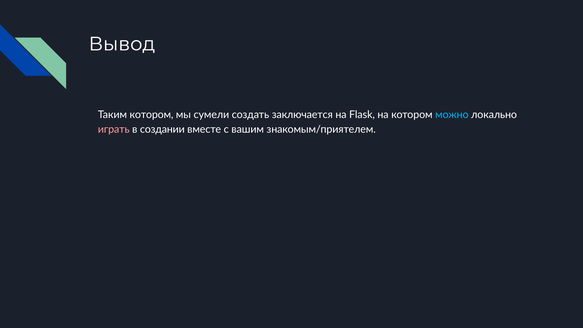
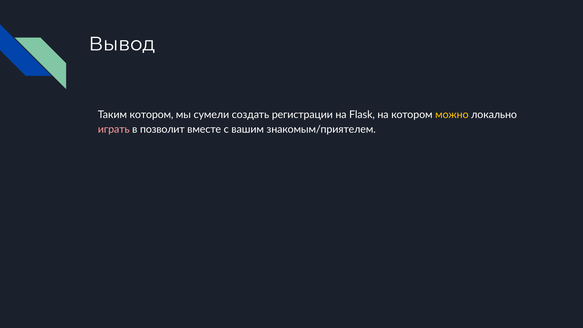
заключается: заключается -> регистрации
можно colour: light blue -> yellow
создании: создании -> позволит
